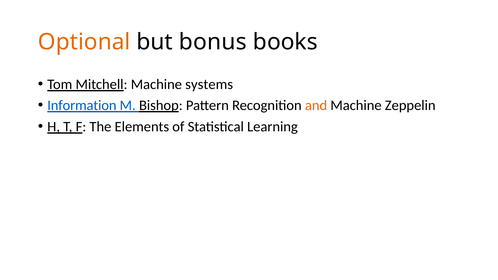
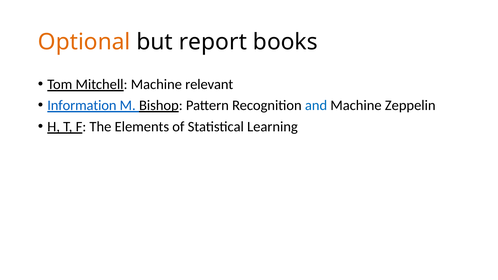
bonus: bonus -> report
systems: systems -> relevant
and colour: orange -> blue
